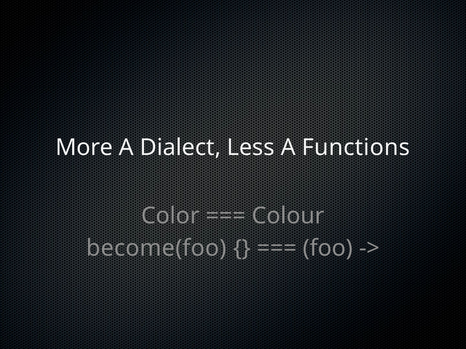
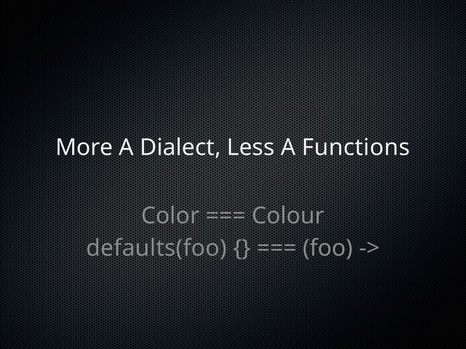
become(foo: become(foo -> defaults(foo
